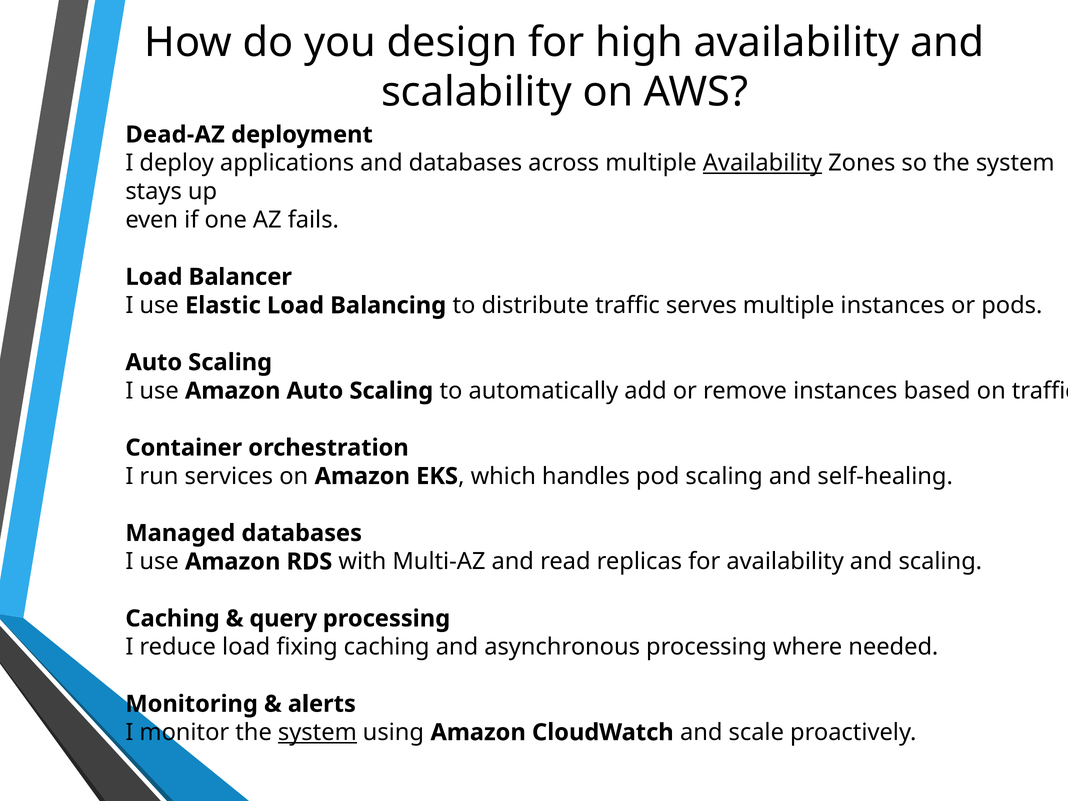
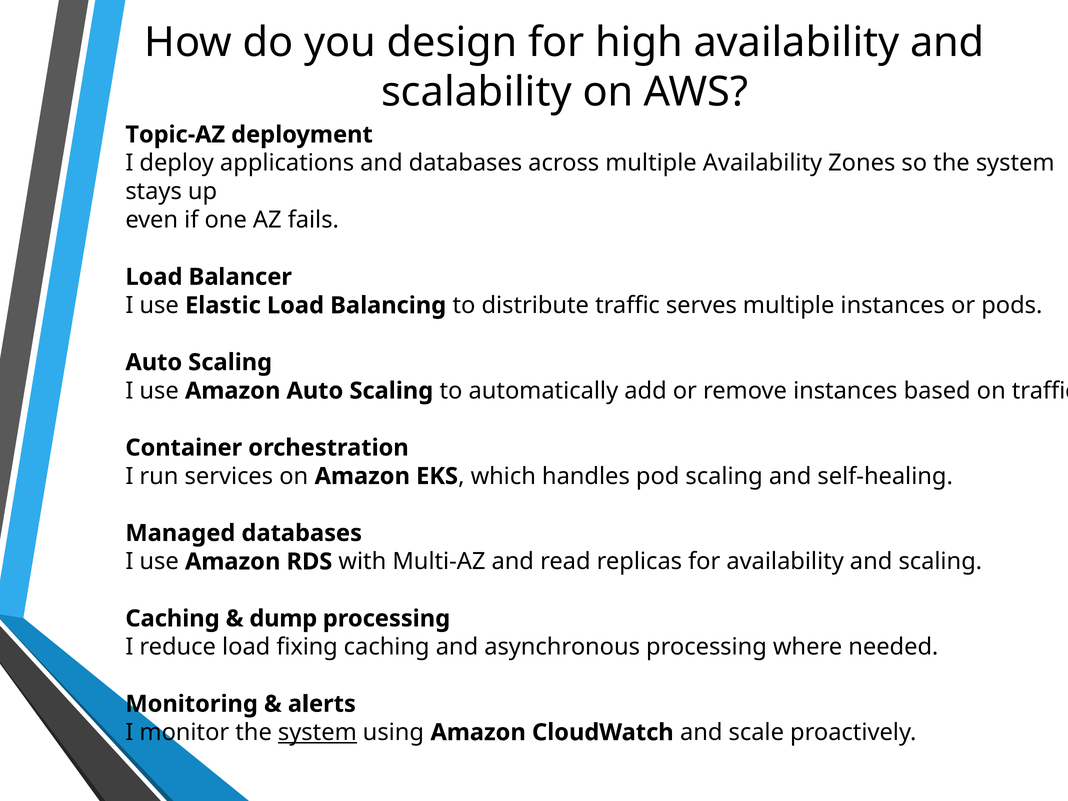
Dead-AZ: Dead-AZ -> Topic-AZ
Availability at (763, 163) underline: present -> none
query: query -> dump
